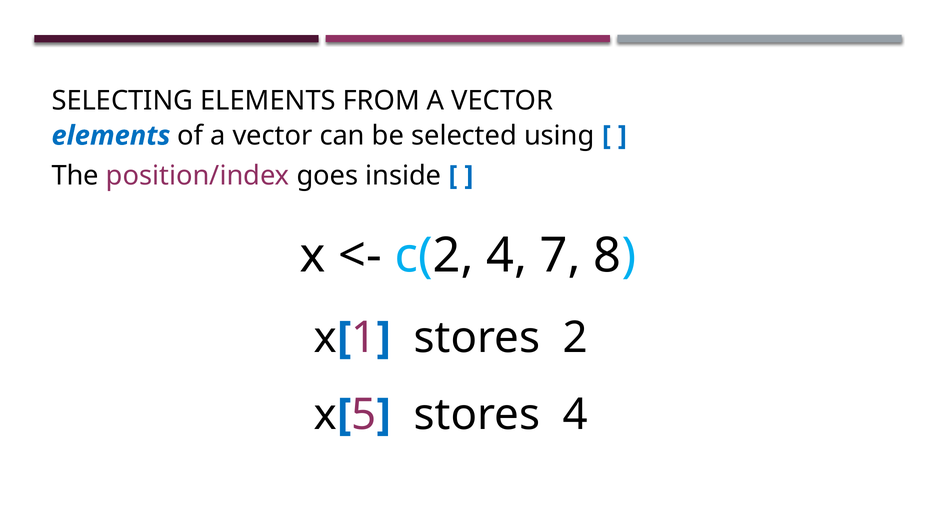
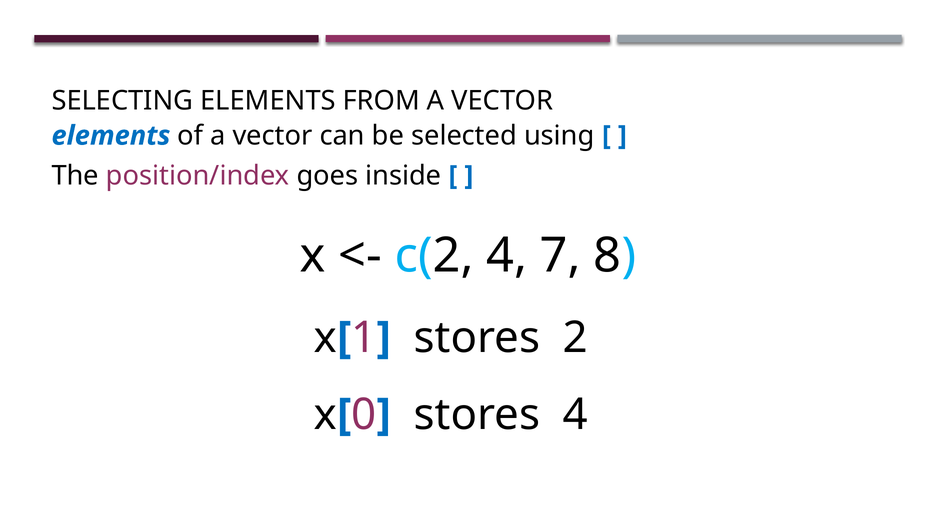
5: 5 -> 0
